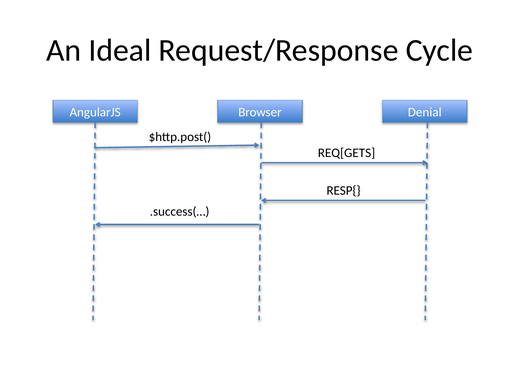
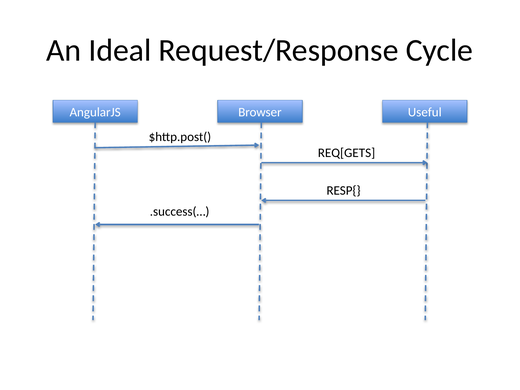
Denial: Denial -> Useful
